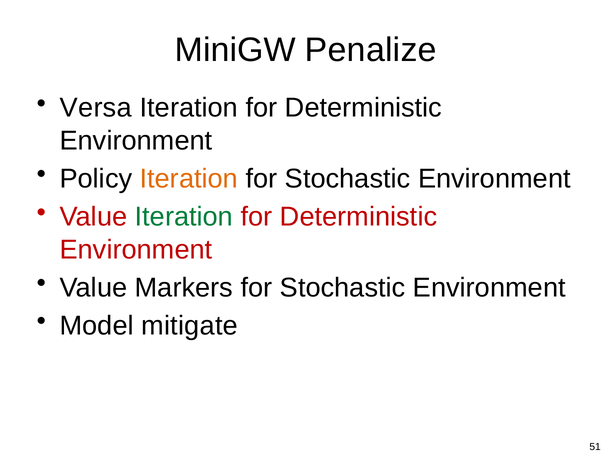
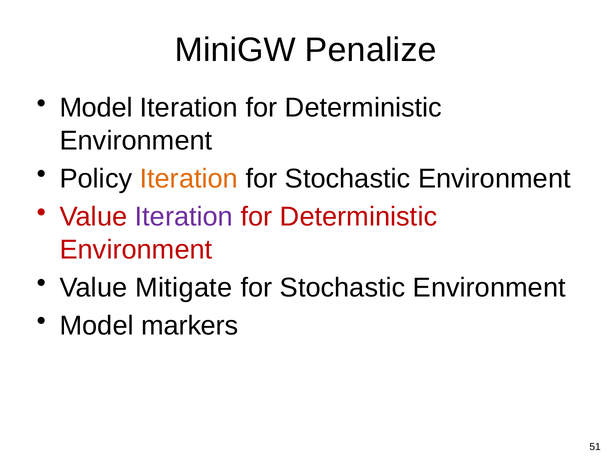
Versa at (96, 108): Versa -> Model
Iteration at (184, 217) colour: green -> purple
Markers: Markers -> Mitigate
mitigate: mitigate -> markers
